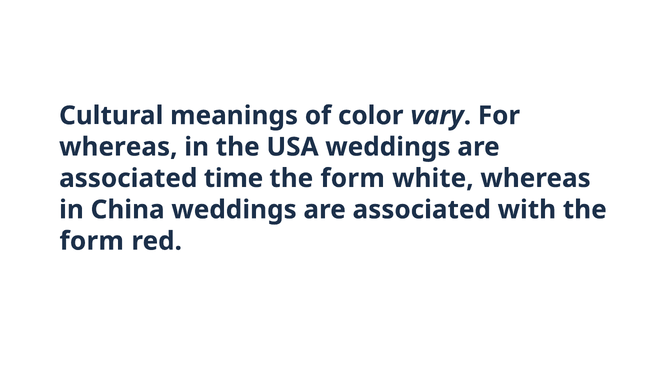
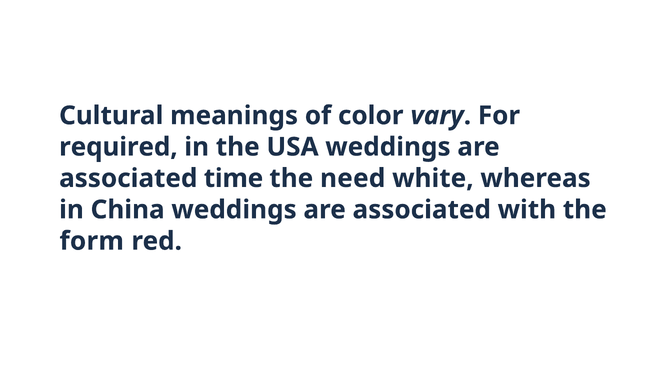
whereas at (118, 147): whereas -> required
form at (353, 178): form -> need
